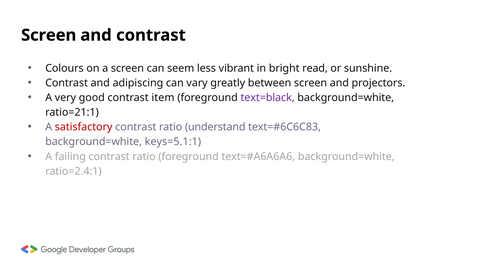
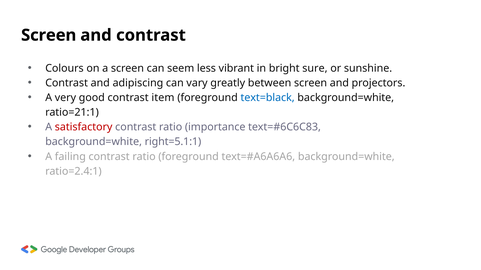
read: read -> sure
text=black colour: purple -> blue
understand: understand -> importance
keys=5.1:1: keys=5.1:1 -> right=5.1:1
